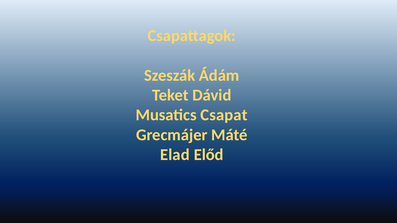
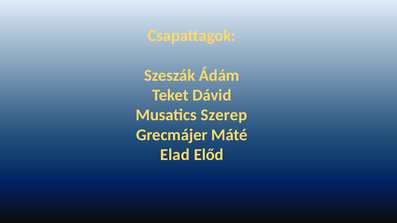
Csapat: Csapat -> Szerep
